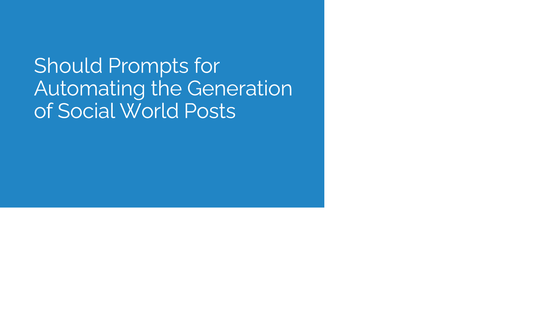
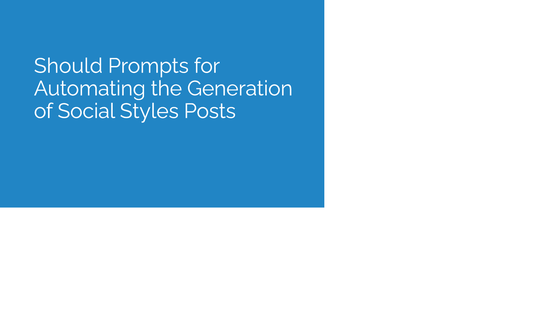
World: World -> Styles
